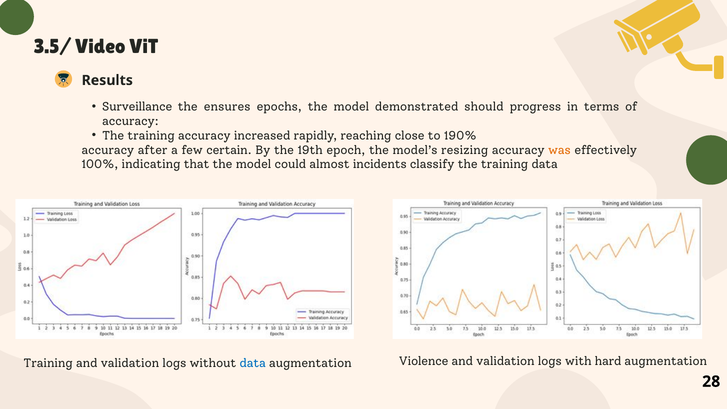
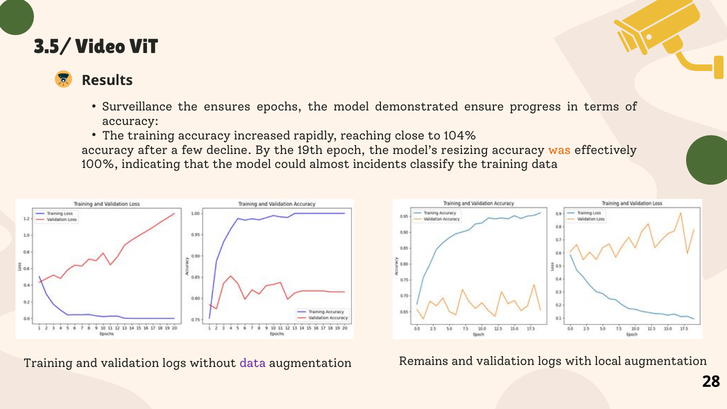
should: should -> ensure
190%: 190% -> 104%
certain: certain -> decline
data at (253, 363) colour: blue -> purple
Violence: Violence -> Remains
hard: hard -> local
